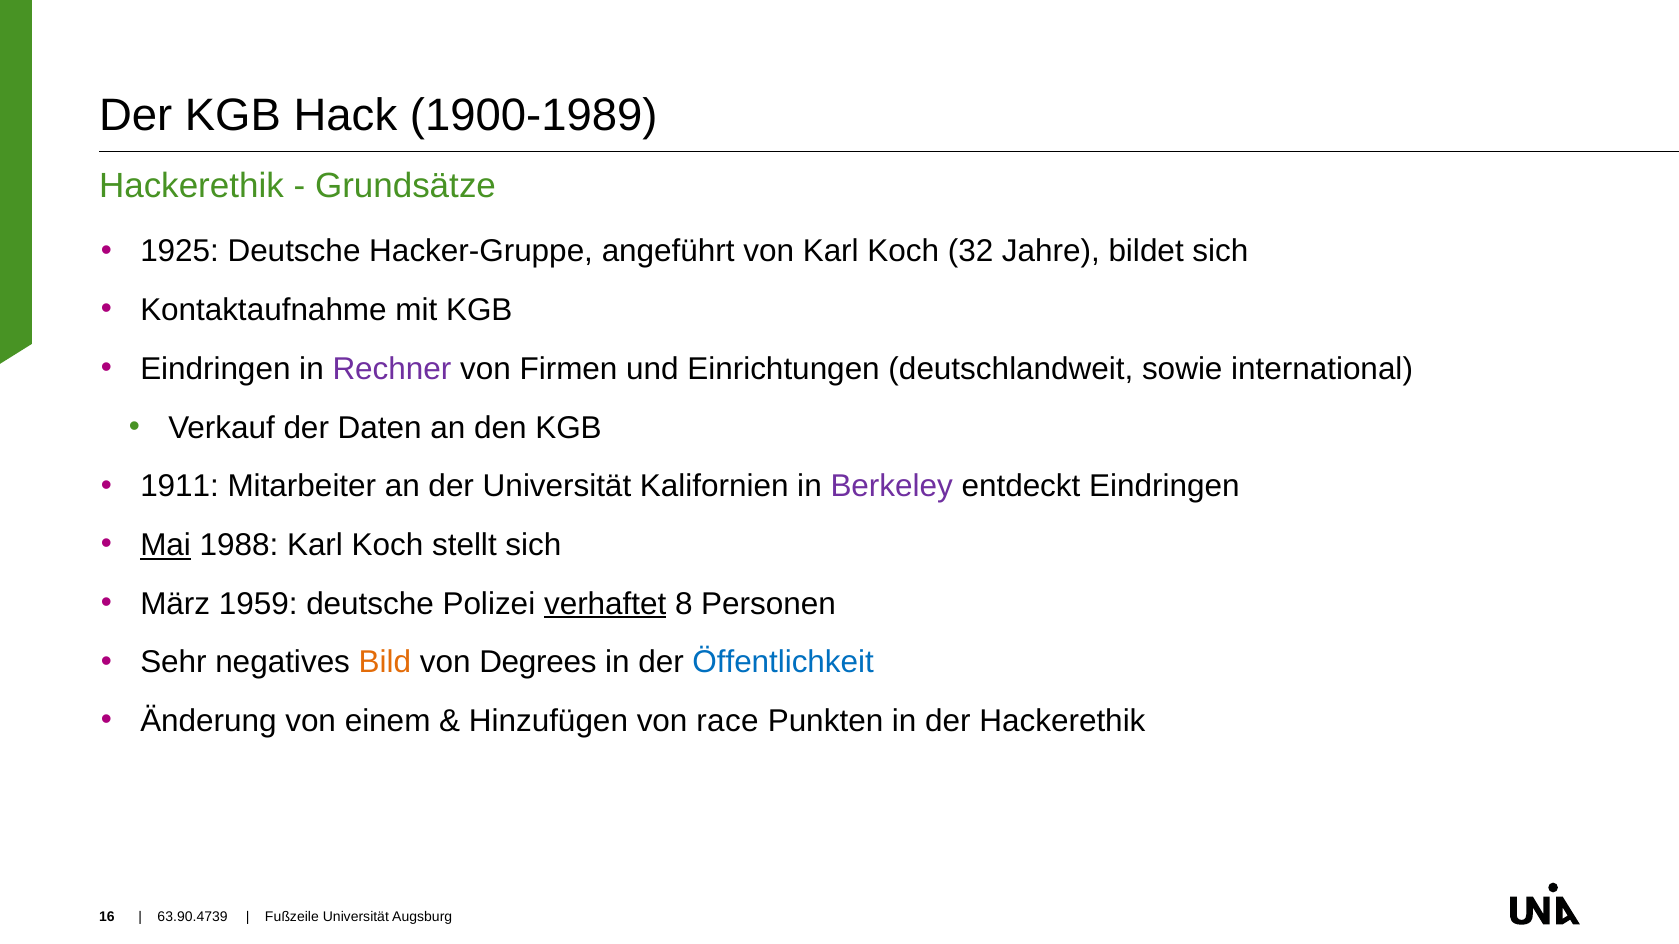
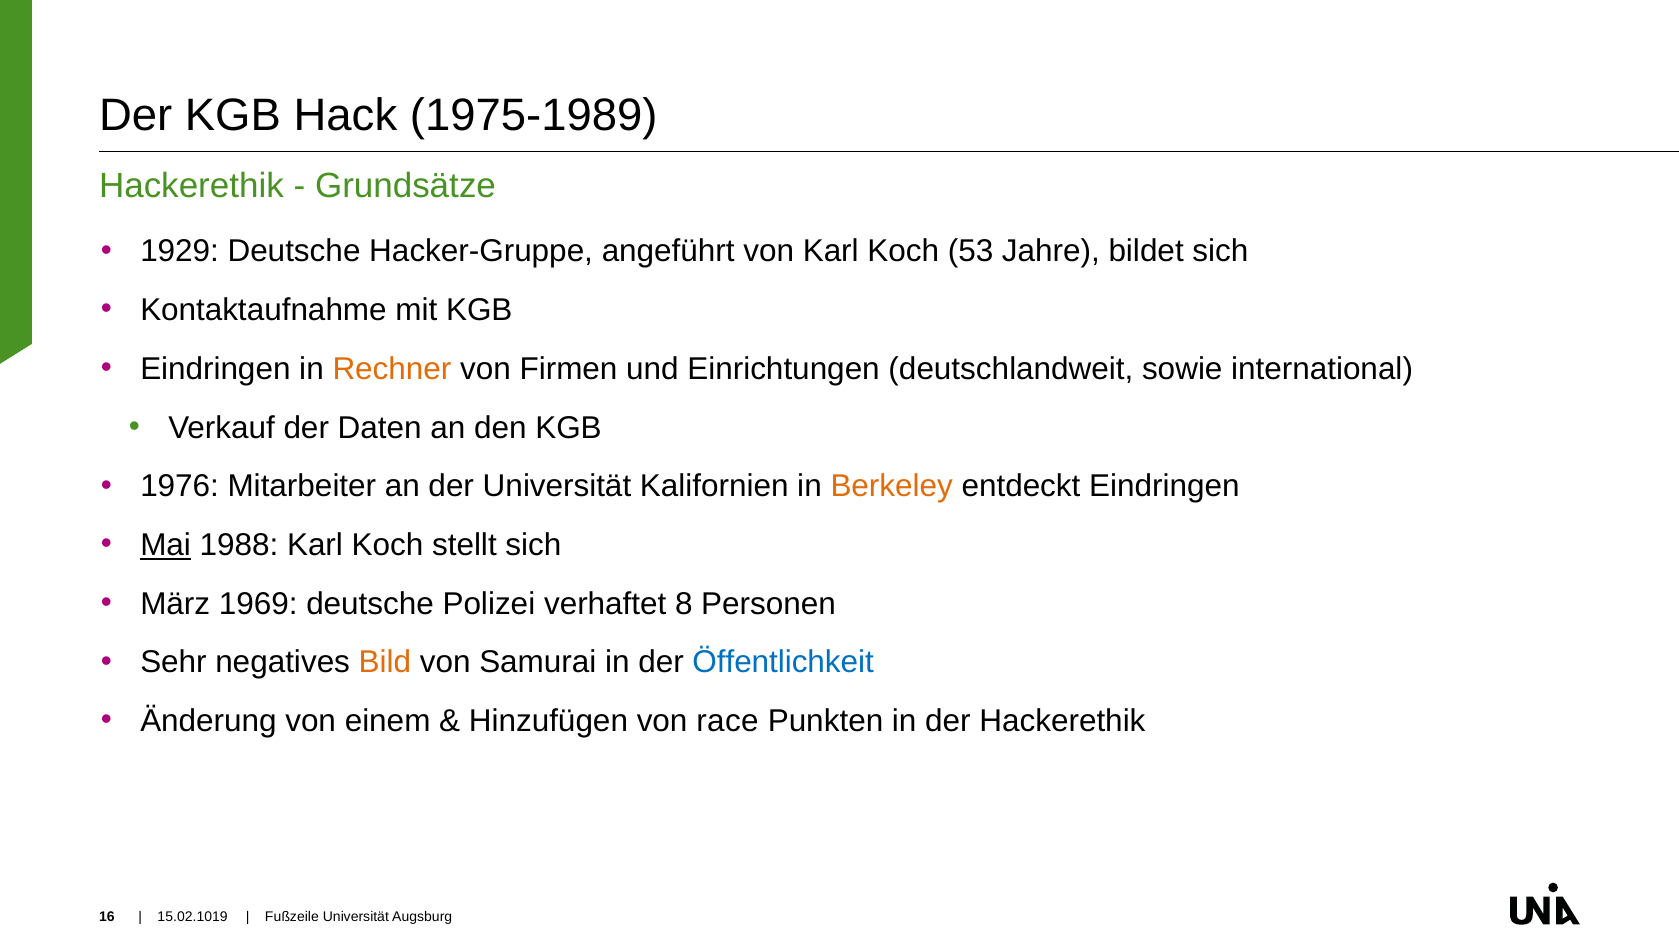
1900-1989: 1900-1989 -> 1975-1989
1925: 1925 -> 1929
32: 32 -> 53
Rechner colour: purple -> orange
1911: 1911 -> 1976
Berkeley colour: purple -> orange
1959: 1959 -> 1969
verhaftet underline: present -> none
Degrees: Degrees -> Samurai
63.90.4739: 63.90.4739 -> 15.02.1019
